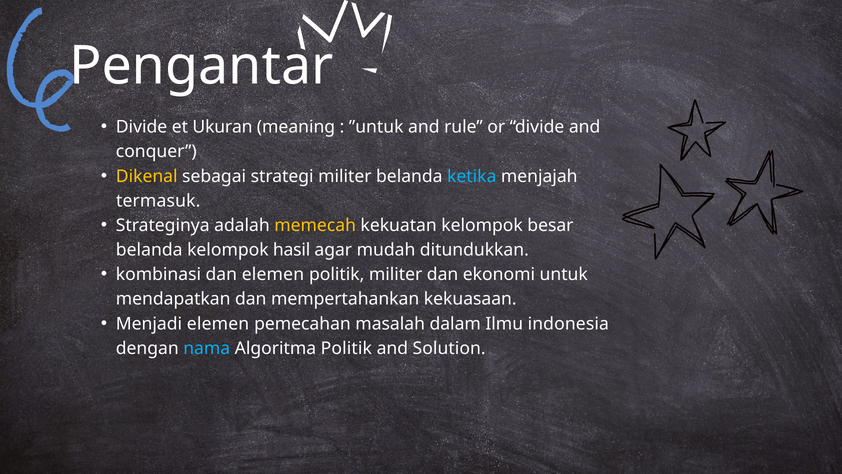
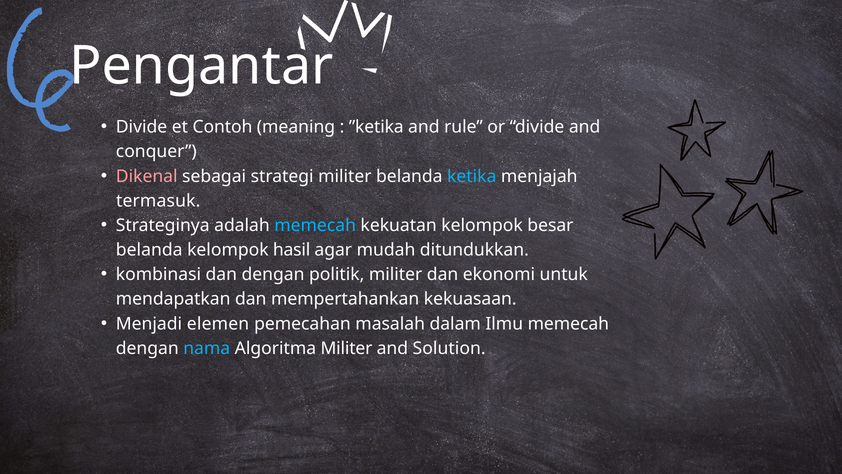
Ukuran: Ukuran -> Contoh
”untuk: ”untuk -> ”ketika
Dikenal colour: yellow -> pink
memecah at (315, 225) colour: yellow -> light blue
dan elemen: elemen -> dengan
Ilmu indonesia: indonesia -> memecah
Algoritma Politik: Politik -> Militer
